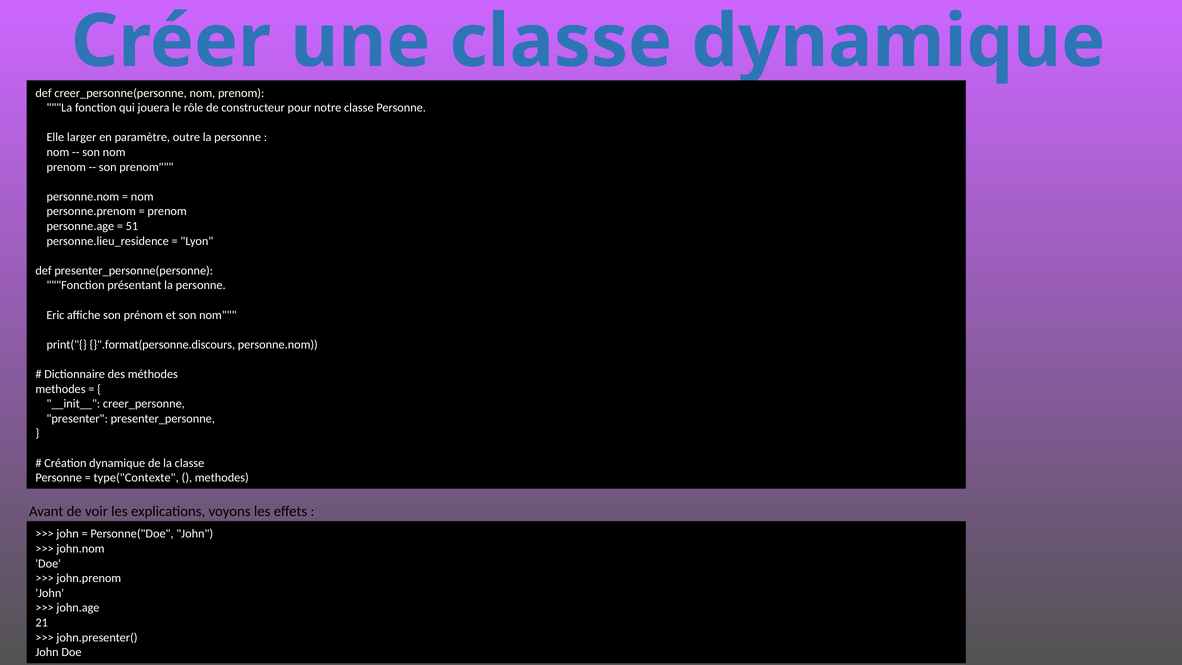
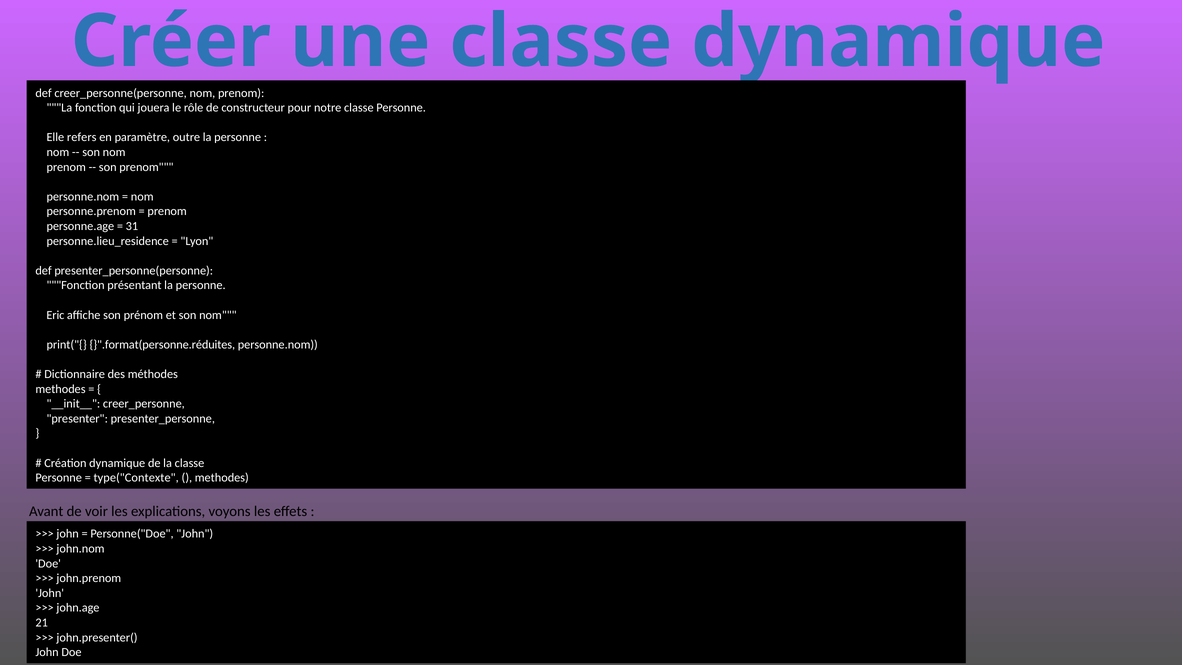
larger: larger -> refers
51: 51 -> 31
}".format(personne.discours: }".format(personne.discours -> }".format(personne.réduites
